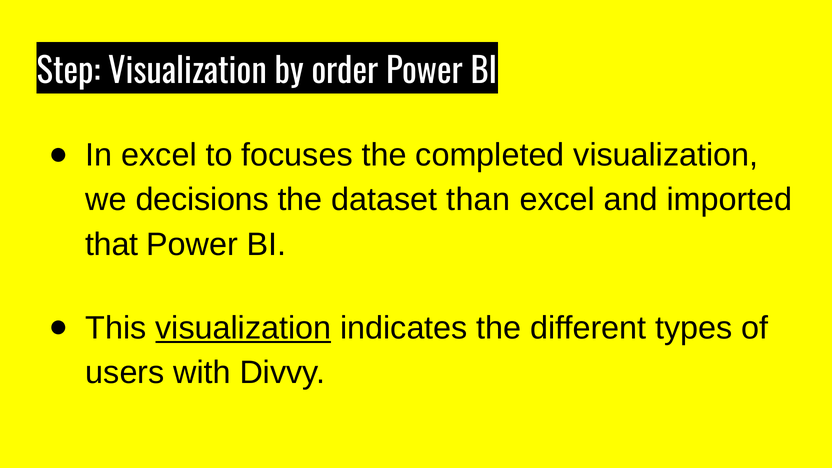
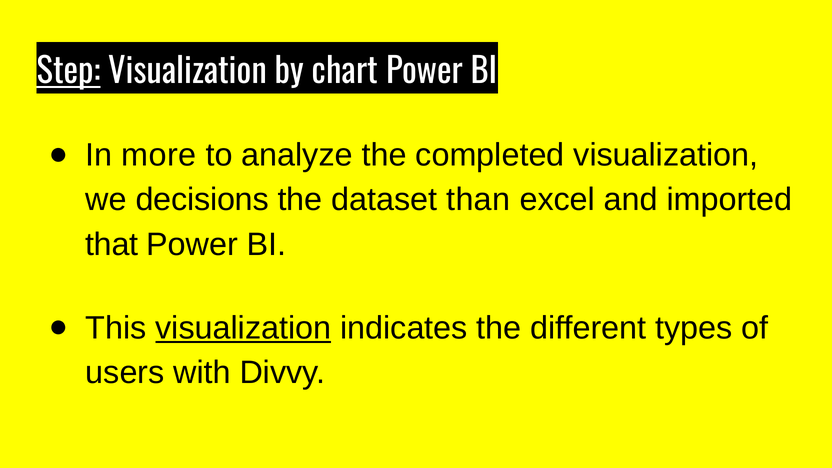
Step underline: none -> present
order: order -> chart
In excel: excel -> more
focuses: focuses -> analyze
